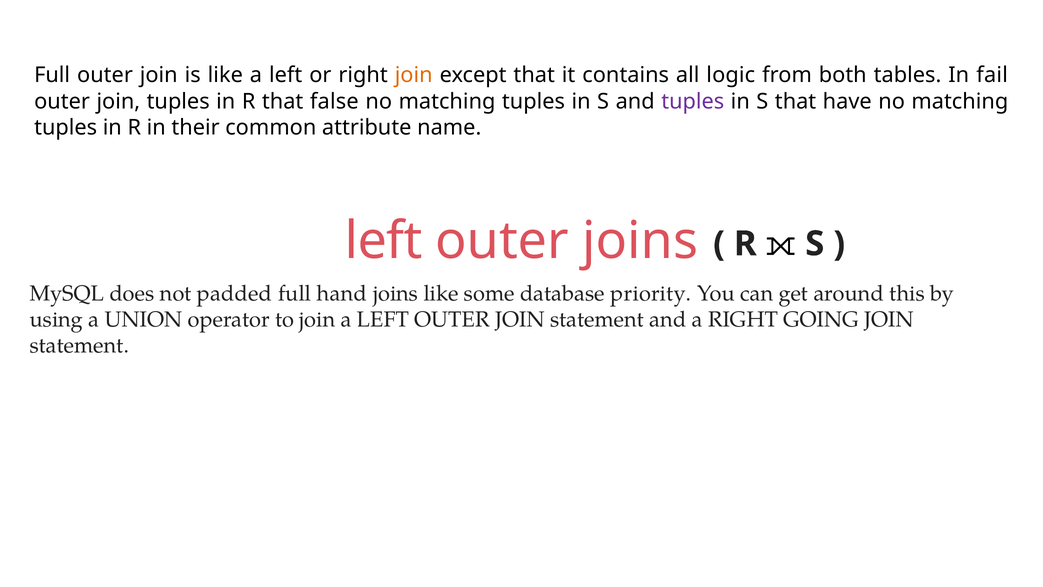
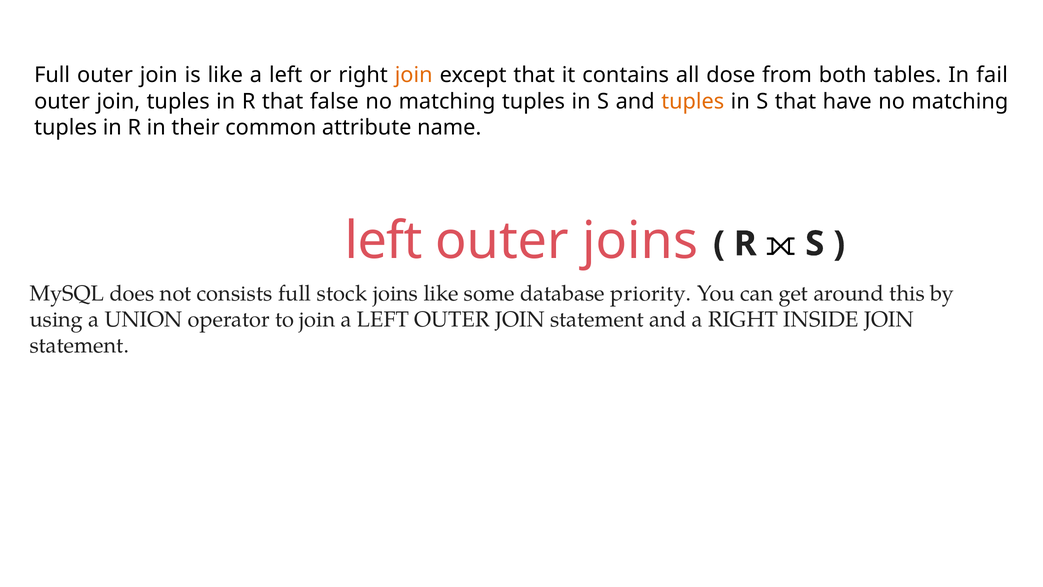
logic: logic -> dose
tuples at (693, 101) colour: purple -> orange
padded: padded -> consists
hand: hand -> stock
GOING: GOING -> INSIDE
